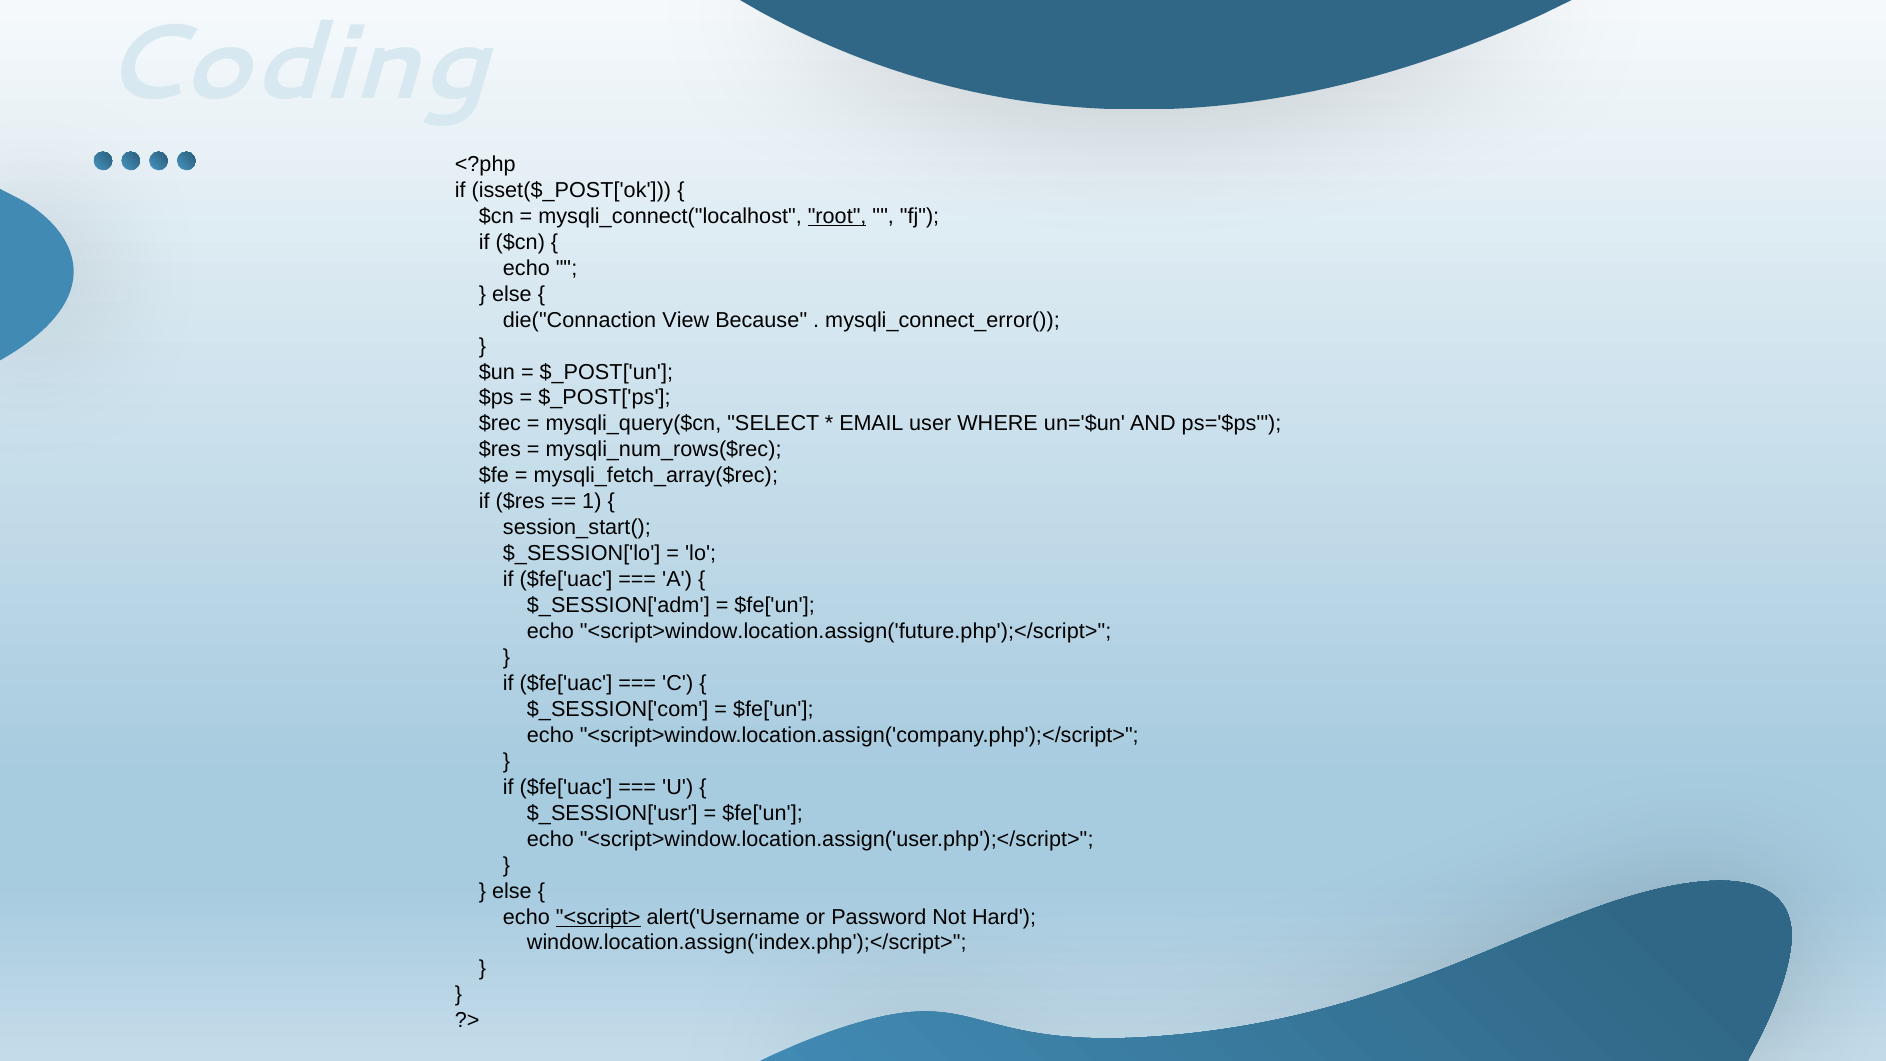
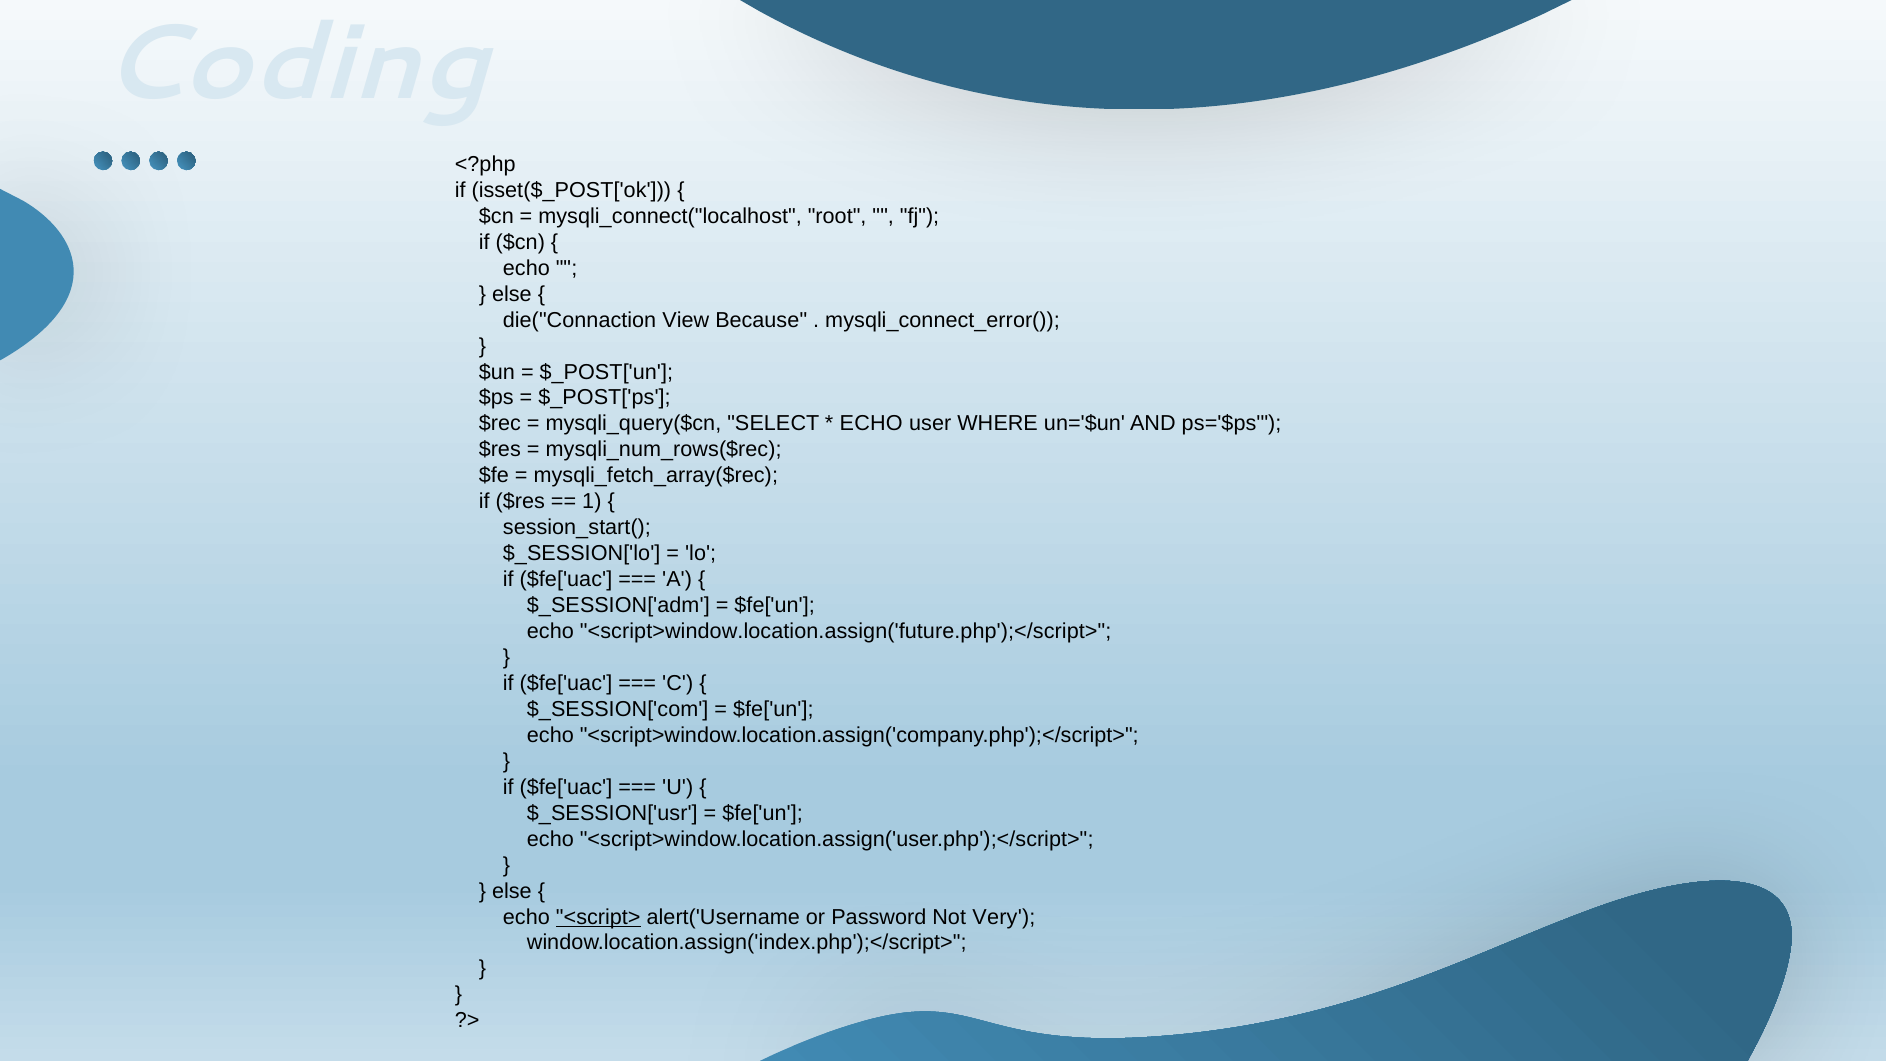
root underline: present -> none
EMAIL at (871, 424): EMAIL -> ECHO
Hard: Hard -> Very
